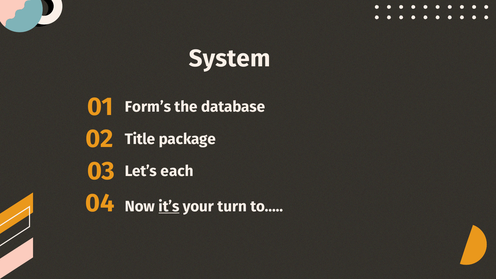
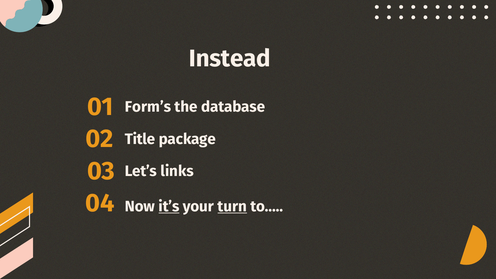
System: System -> Instead
each: each -> links
turn underline: none -> present
